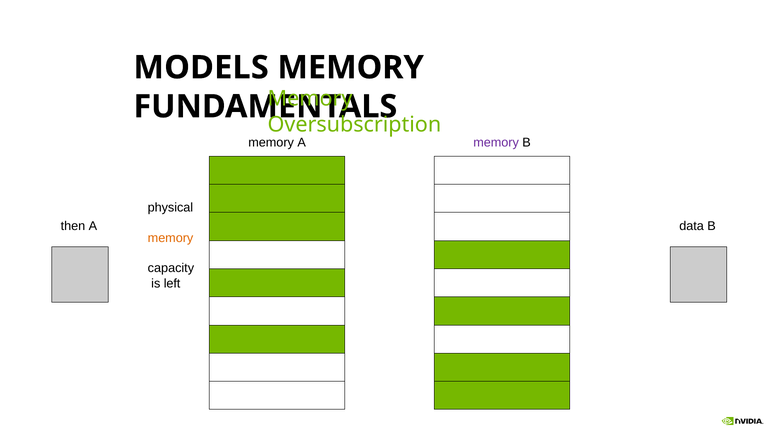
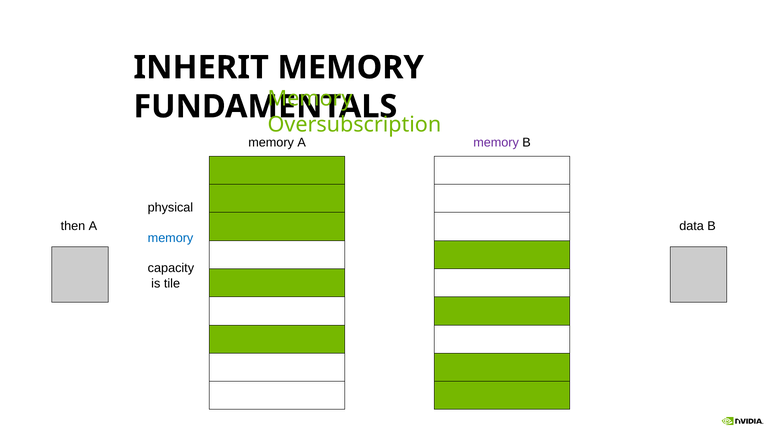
MODELS: MODELS -> INHERIT
memory at (171, 238) colour: orange -> blue
left: left -> tile
